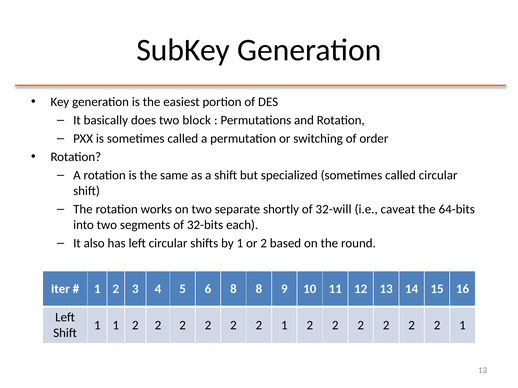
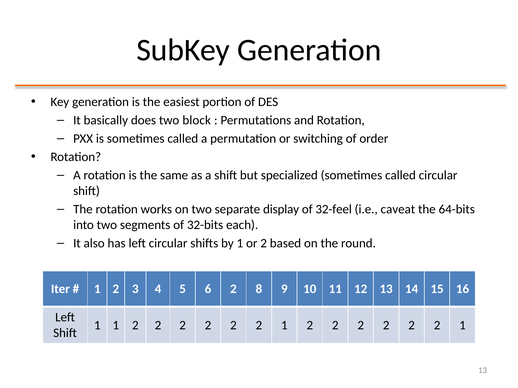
shortly: shortly -> display
32-will: 32-will -> 32-feel
6 8: 8 -> 2
